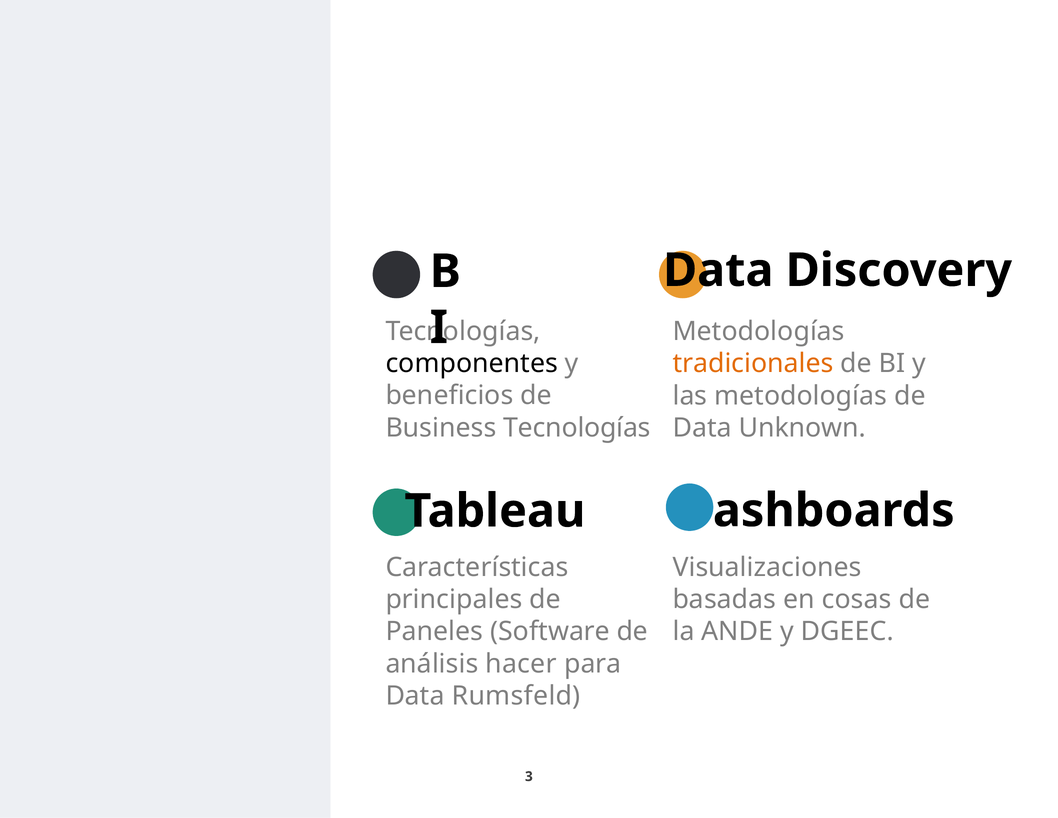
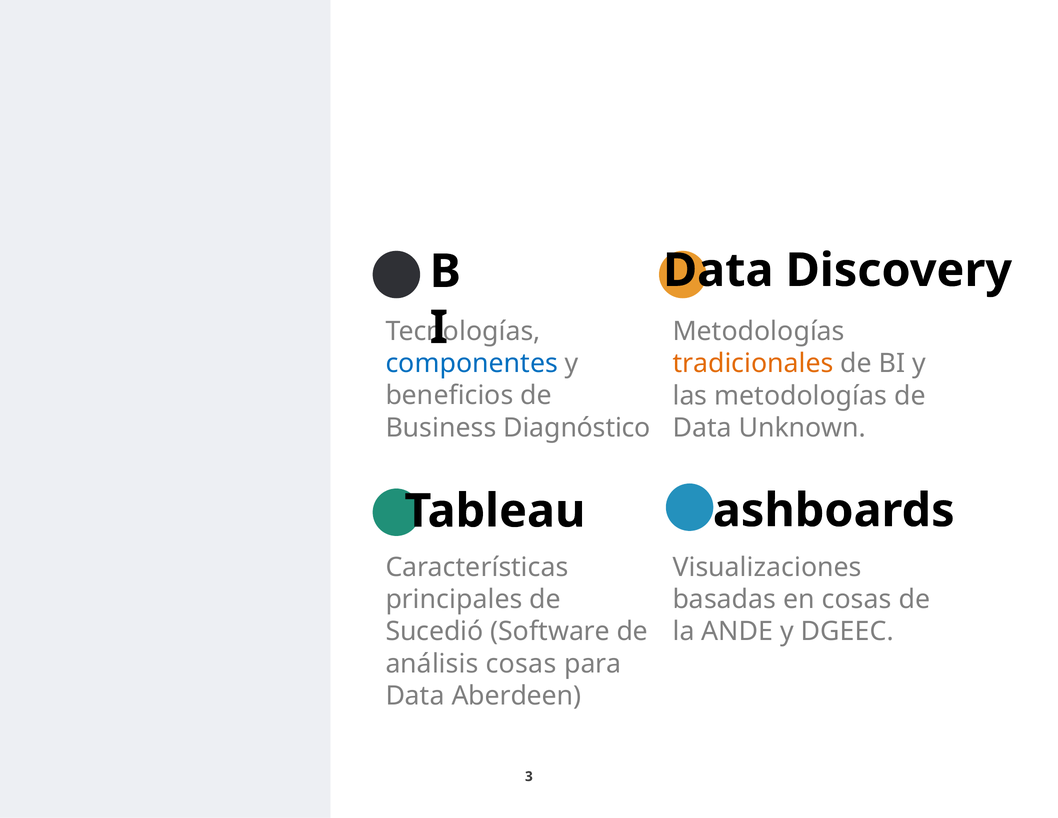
componentes colour: black -> blue
Business Tecnologías: Tecnologías -> Diagnóstico
Paneles: Paneles -> Sucedió
análisis hacer: hacer -> cosas
Rumsfeld: Rumsfeld -> Aberdeen
